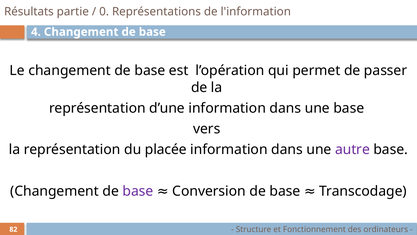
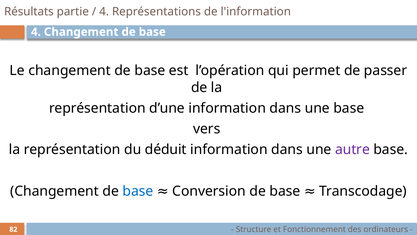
0 at (104, 12): 0 -> 4
placée: placée -> déduit
base at (138, 191) colour: purple -> blue
